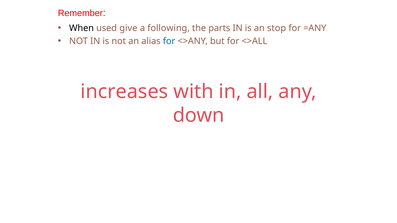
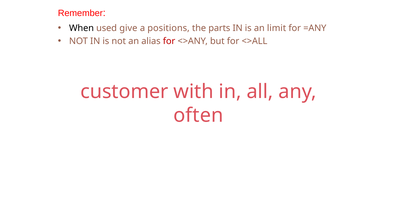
following: following -> positions
stop: stop -> limit
for at (169, 41) colour: blue -> red
increases: increases -> customer
down: down -> often
